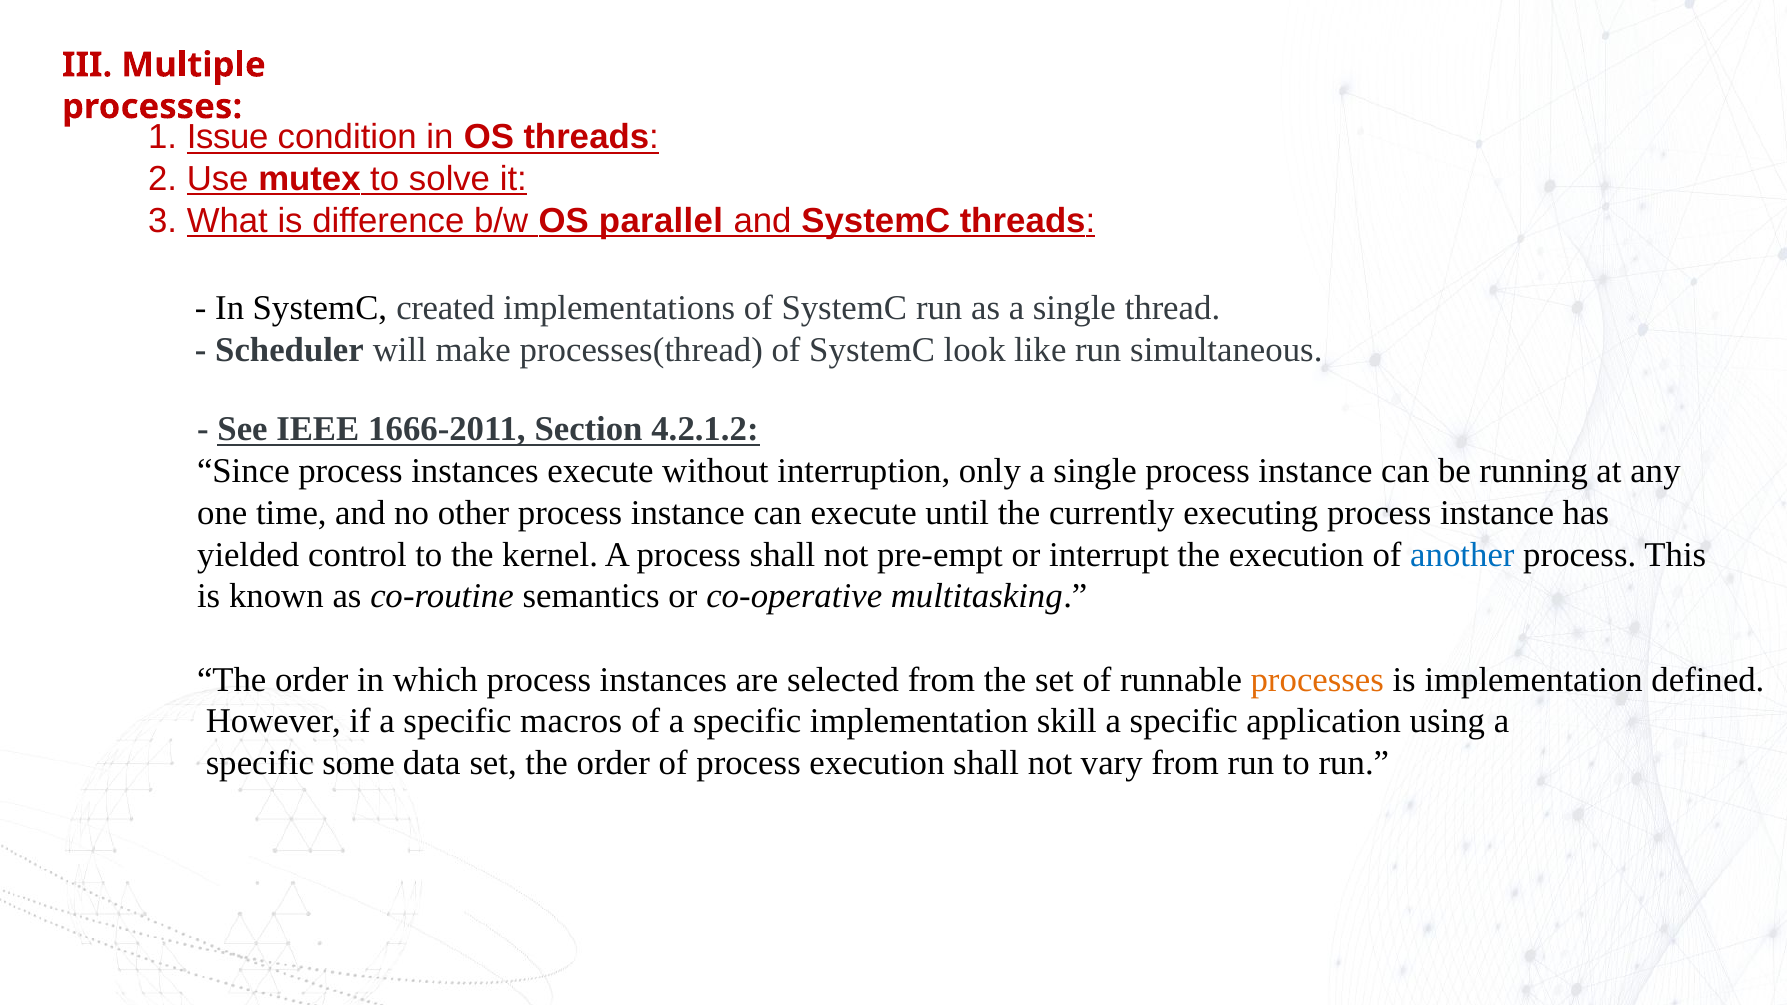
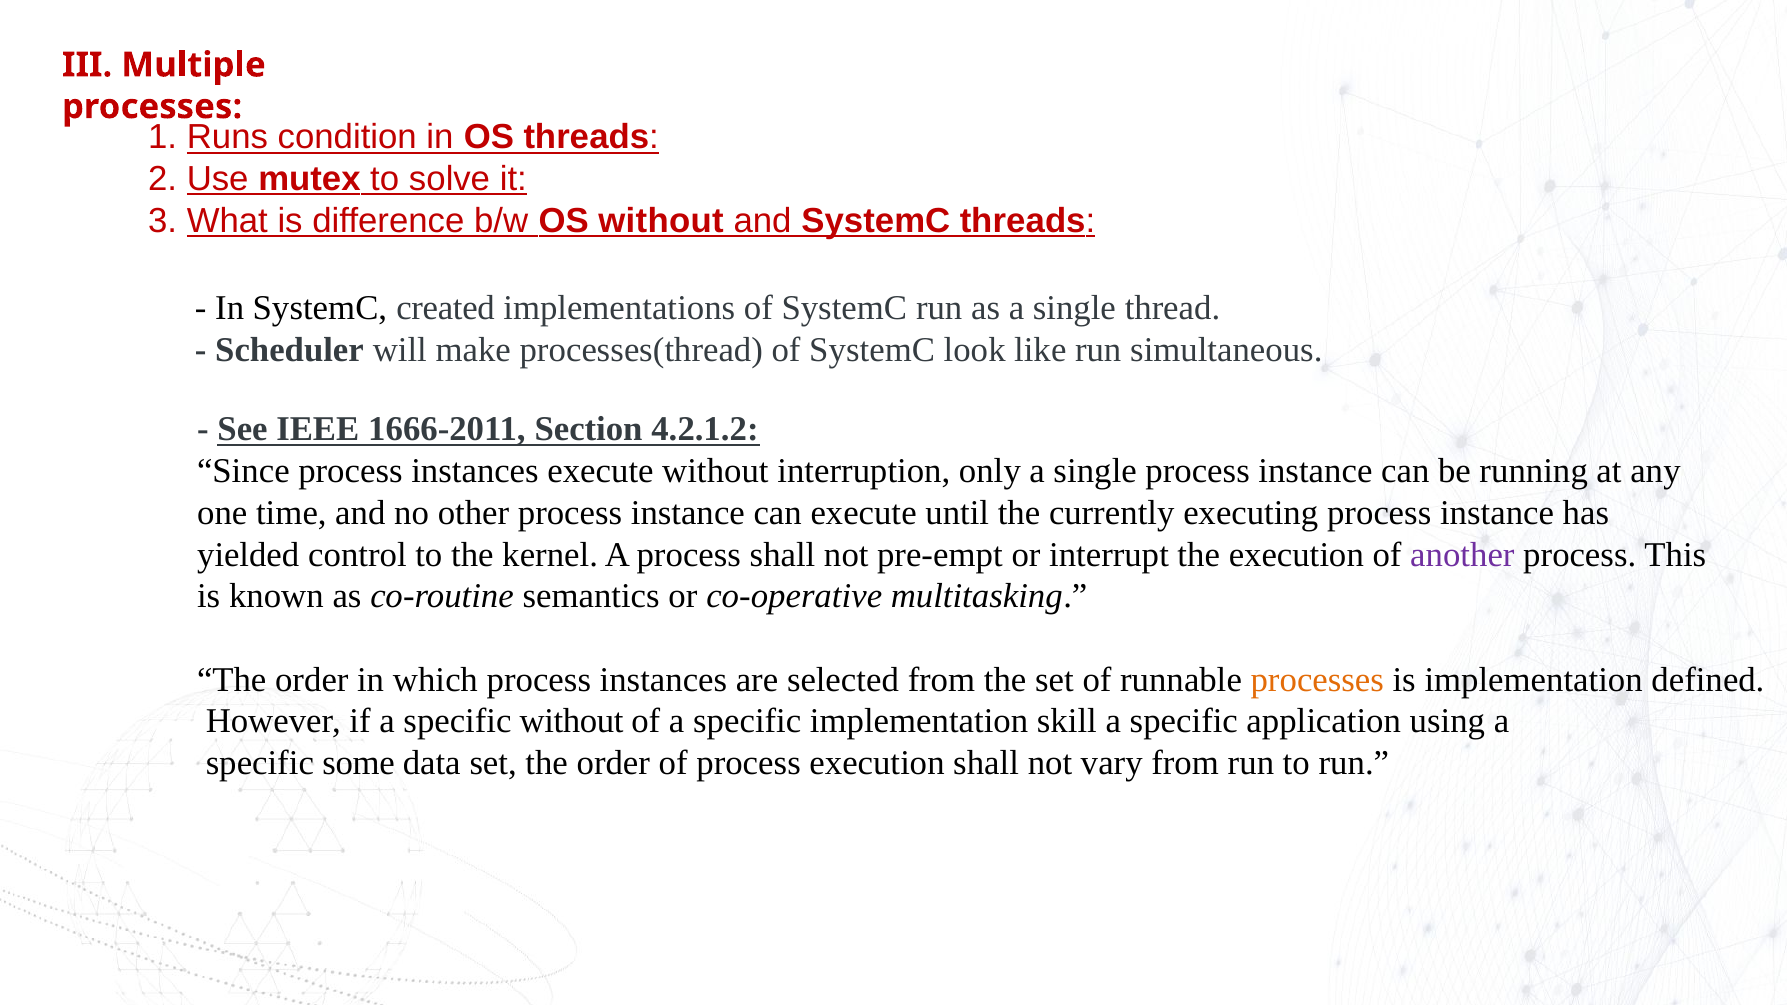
Issue: Issue -> Runs
OS parallel: parallel -> without
another colour: blue -> purple
specific macros: macros -> without
